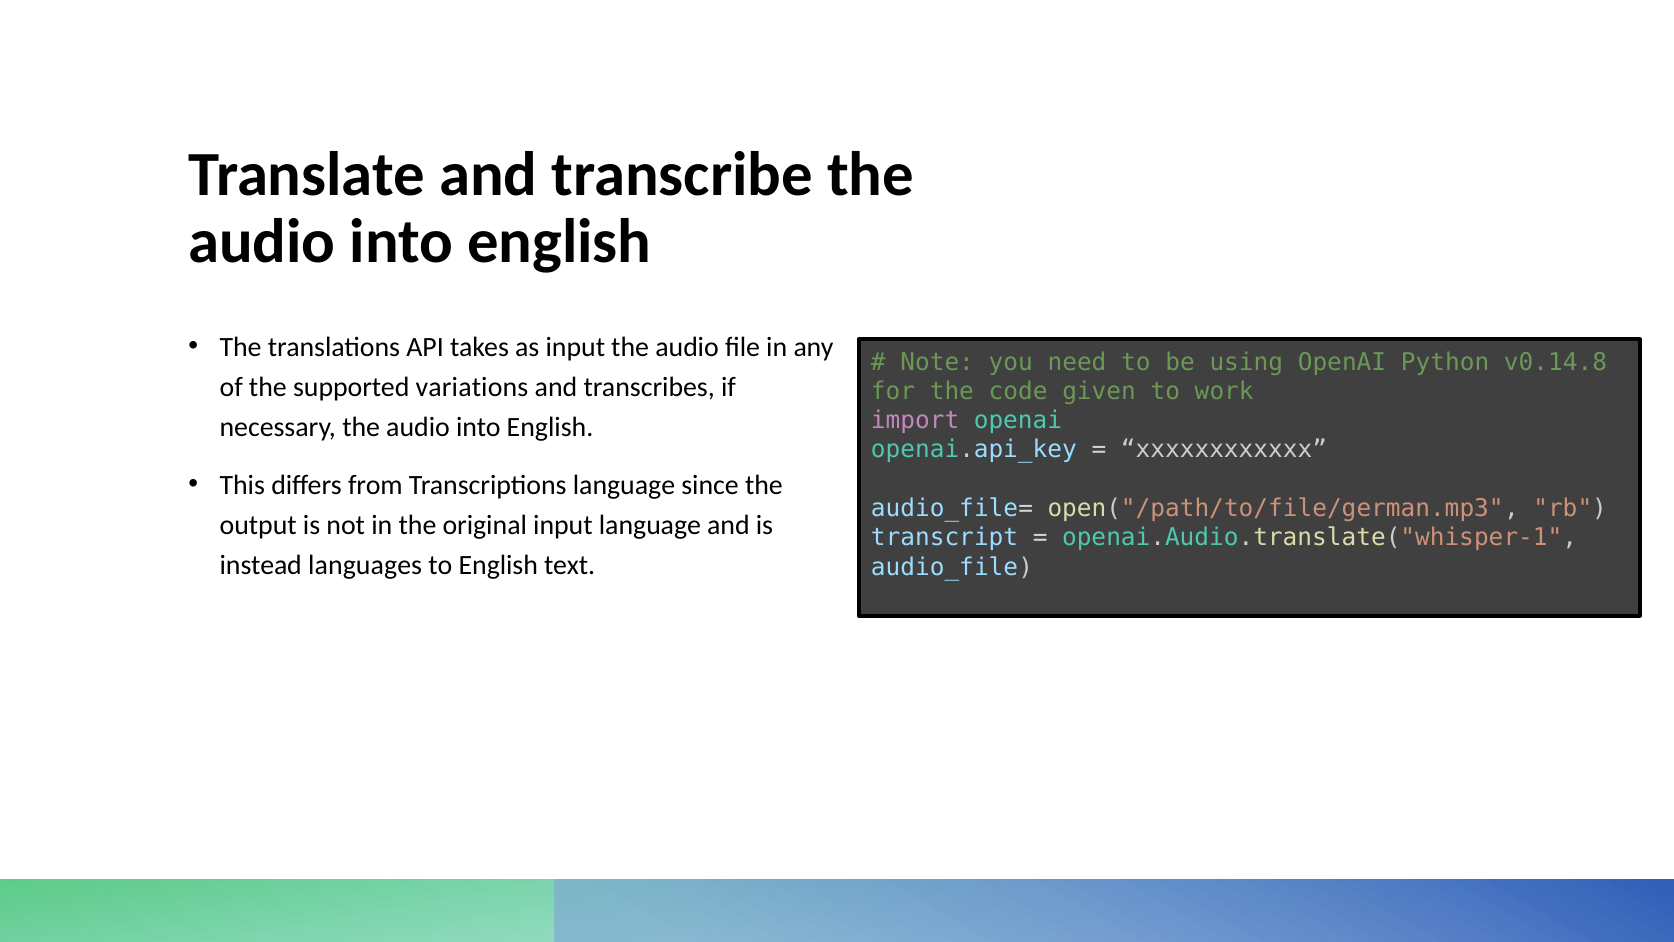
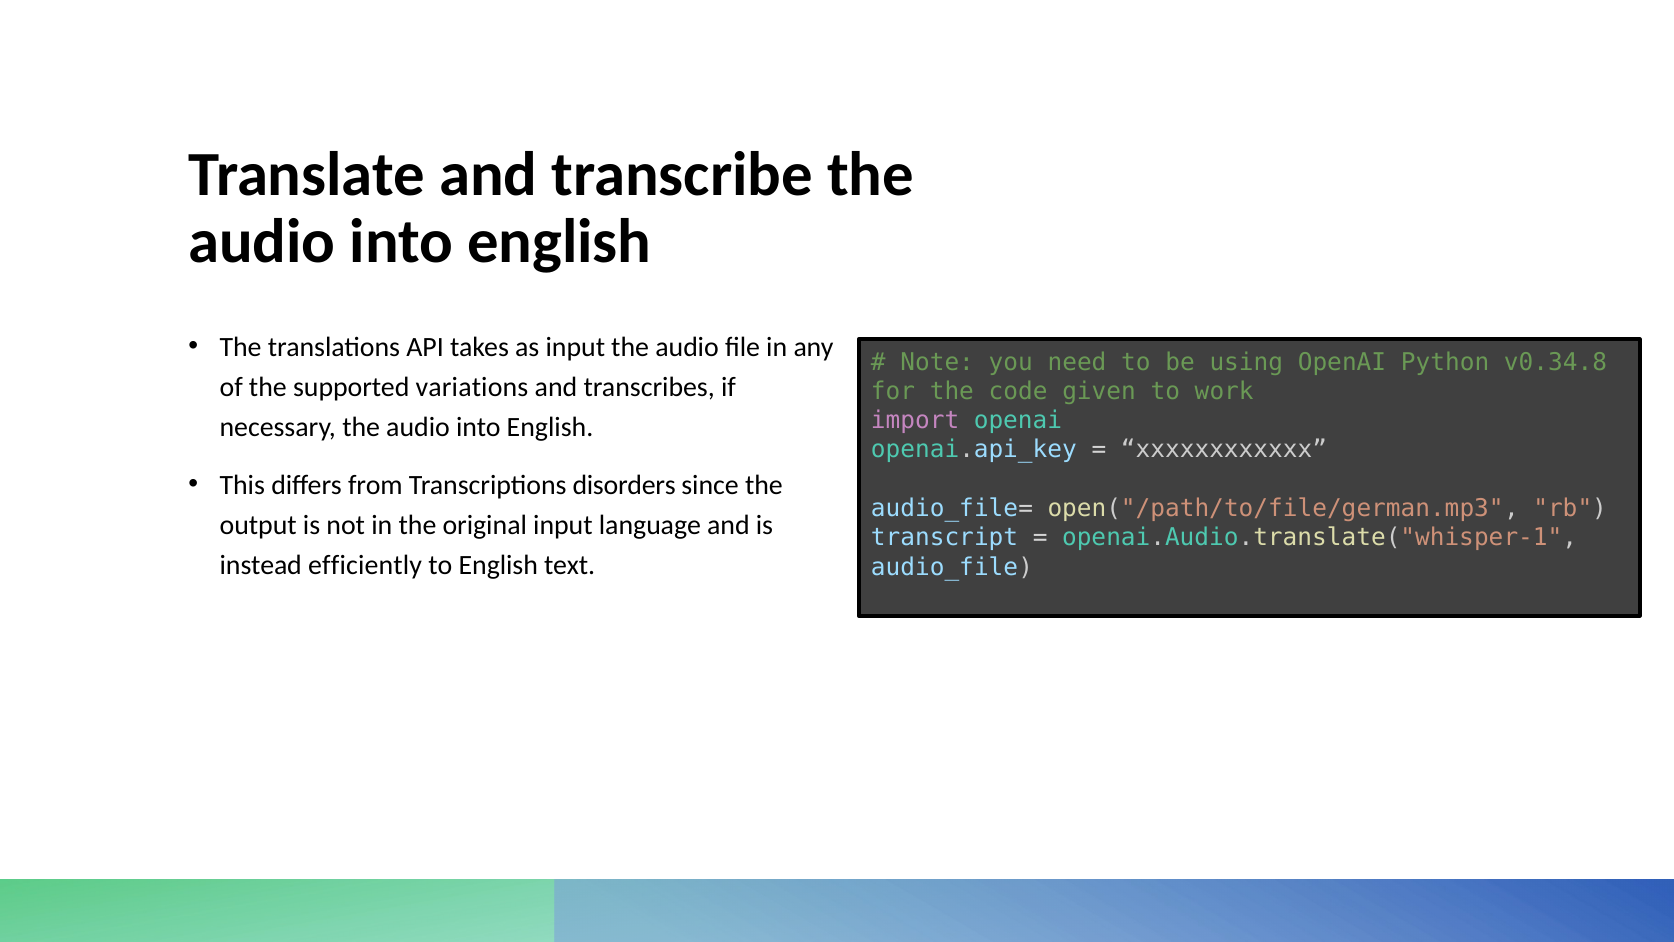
v0.14.8: v0.14.8 -> v0.34.8
Transcriptions language: language -> disorders
languages: languages -> efficiently
